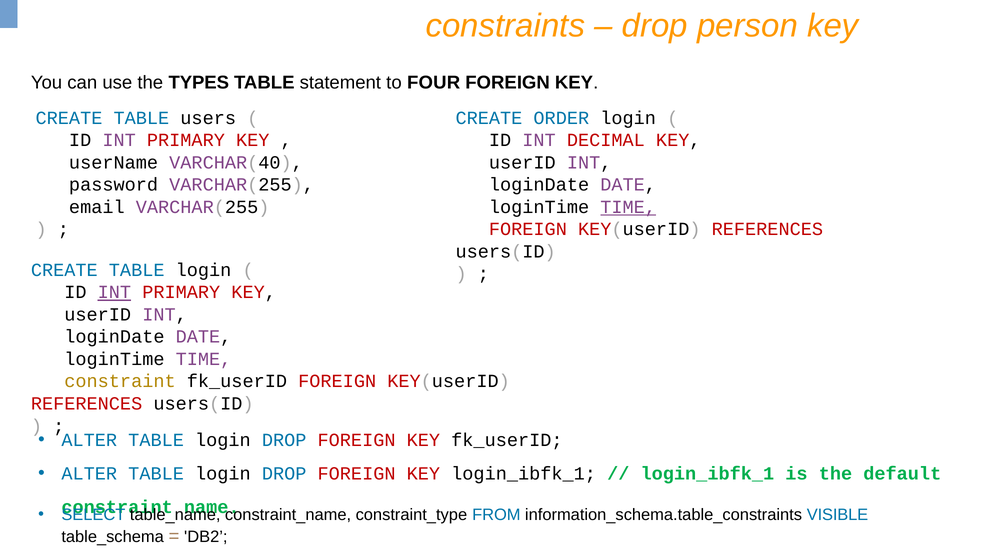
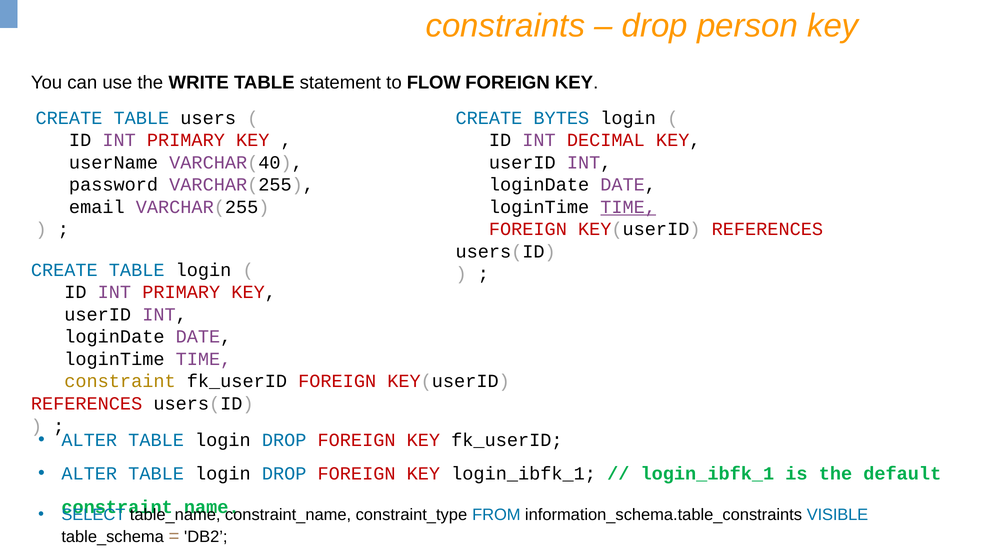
TYPES: TYPES -> WRITE
FOUR: FOUR -> FLOW
ORDER: ORDER -> BYTES
INT at (114, 292) underline: present -> none
